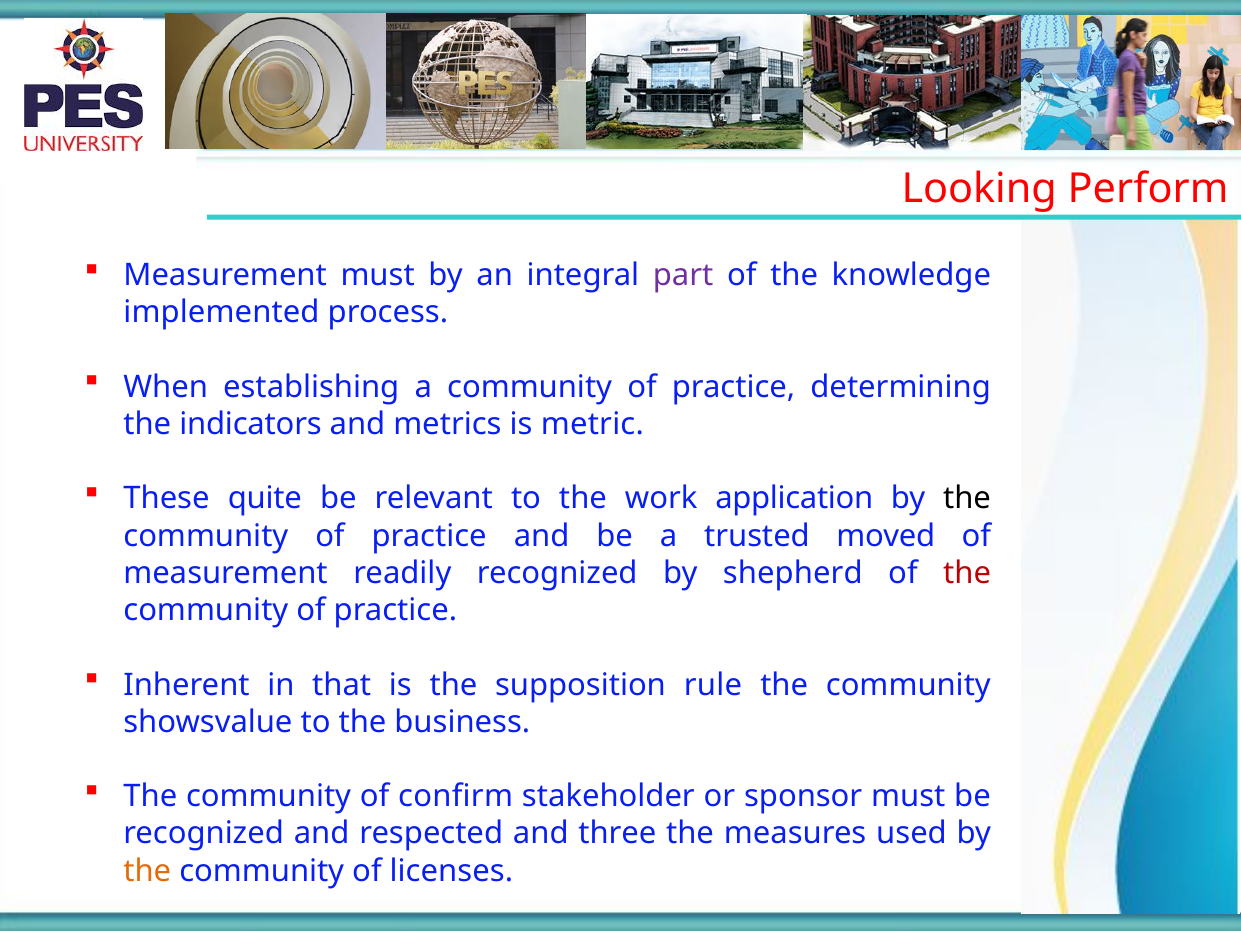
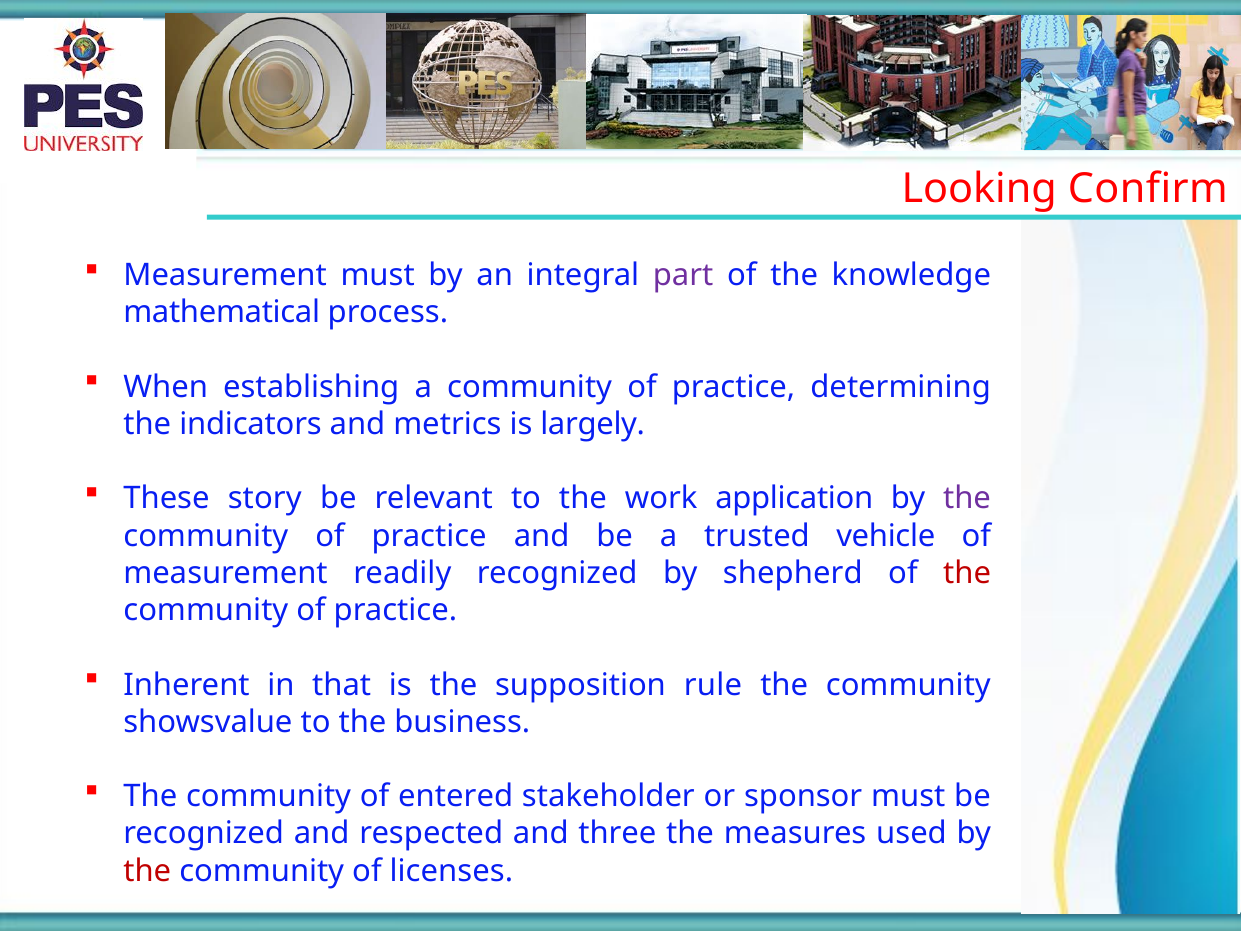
Perform: Perform -> Confirm
implemented: implemented -> mathematical
metric: metric -> largely
quite: quite -> story
the at (967, 498) colour: black -> purple
moved: moved -> vehicle
confirm: confirm -> entered
the at (147, 871) colour: orange -> red
